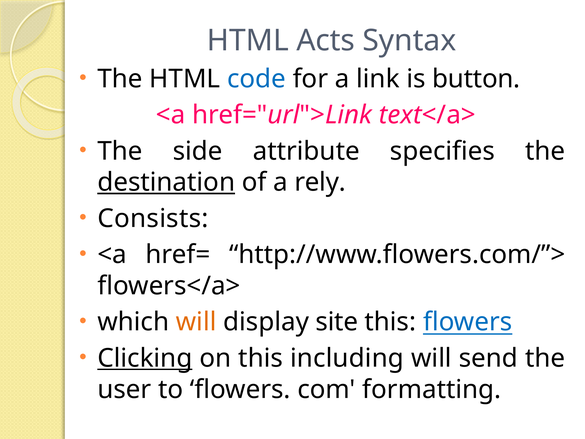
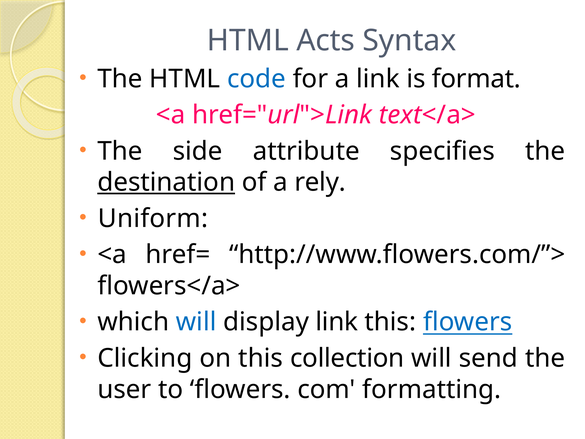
button: button -> format
Consists: Consists -> Uniform
will at (196, 322) colour: orange -> blue
display site: site -> link
Clicking underline: present -> none
including: including -> collection
